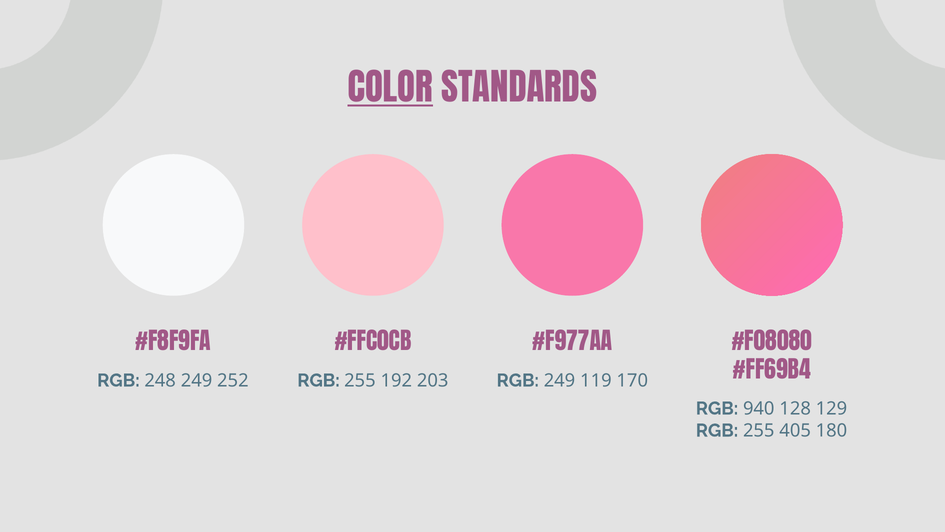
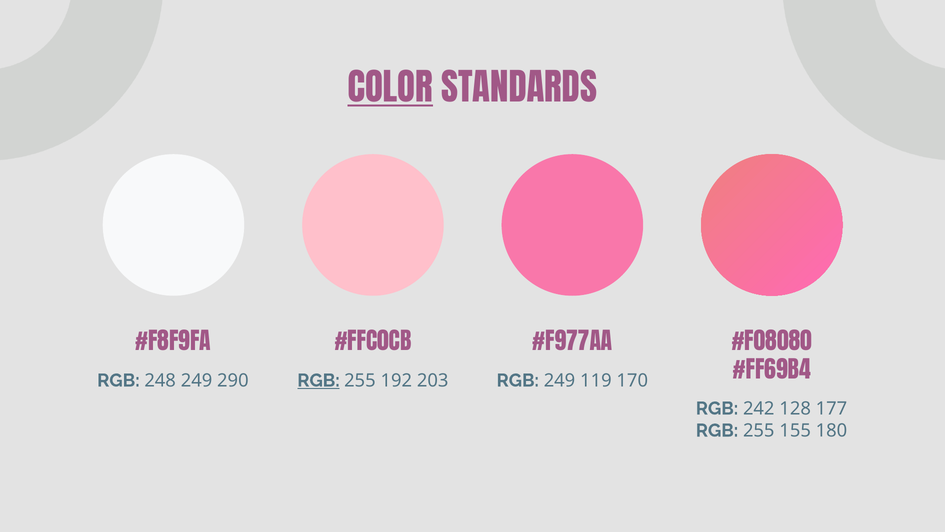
252: 252 -> 290
RGB at (319, 380) underline: none -> present
940: 940 -> 242
129: 129 -> 177
405: 405 -> 155
